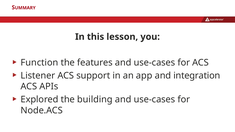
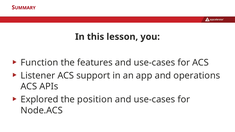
integration: integration -> operations
building: building -> position
